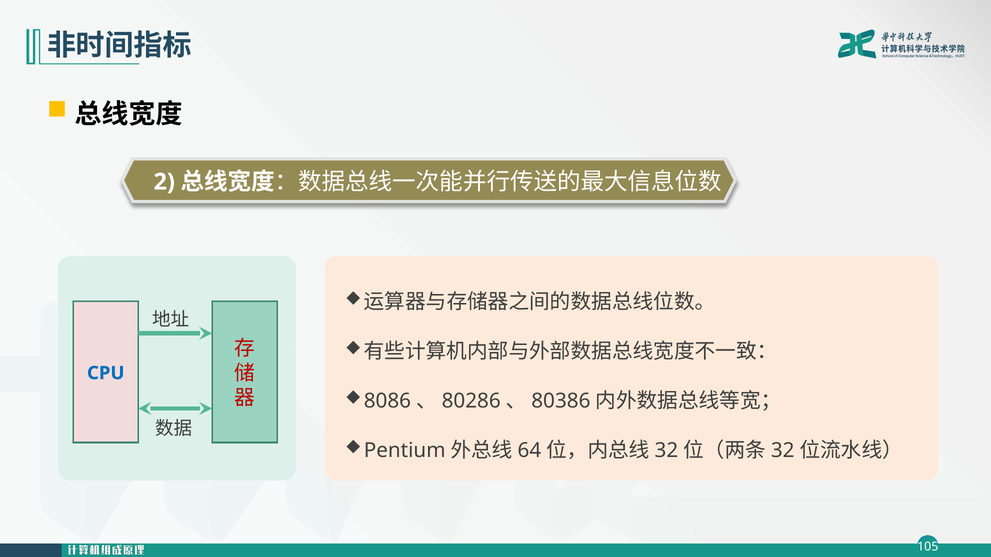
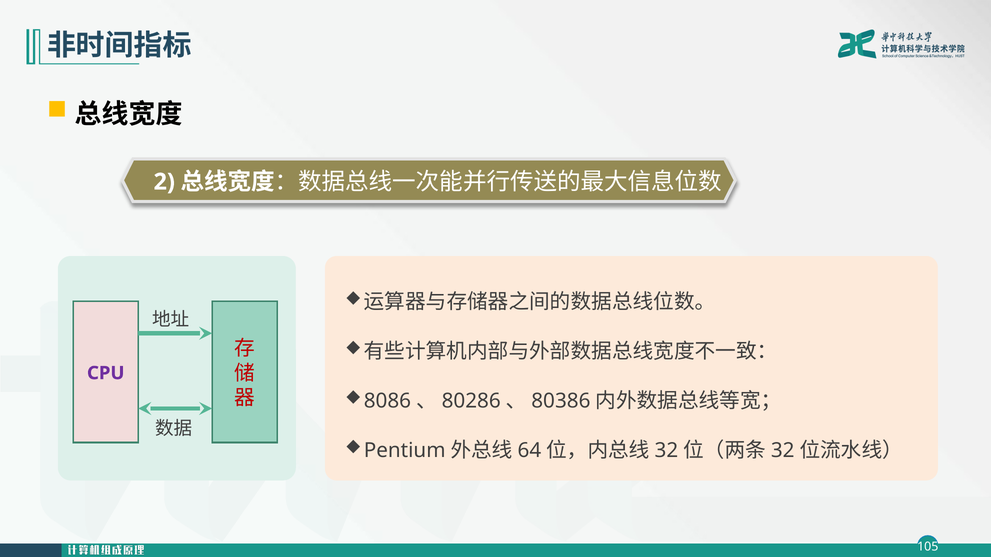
CPU colour: blue -> purple
